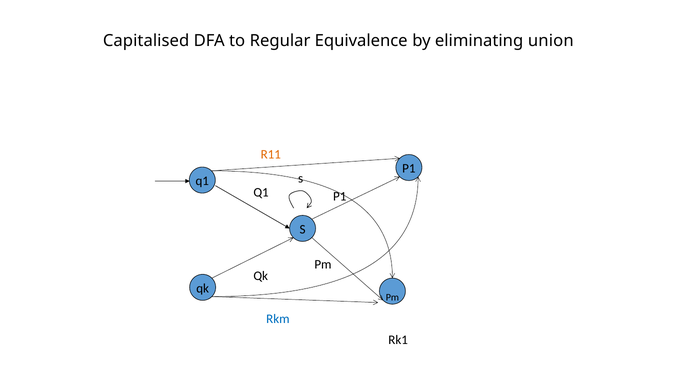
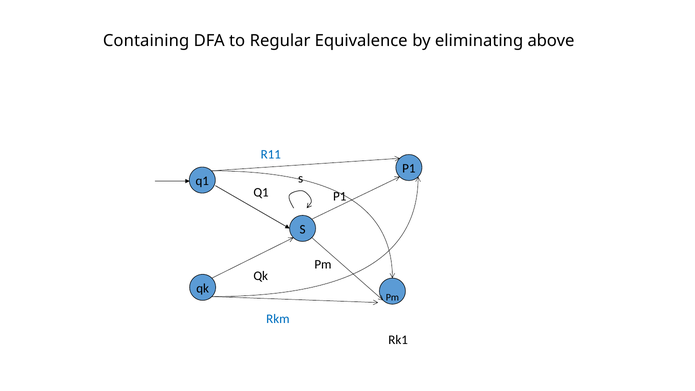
Capitalised: Capitalised -> Containing
union: union -> above
R11 colour: orange -> blue
